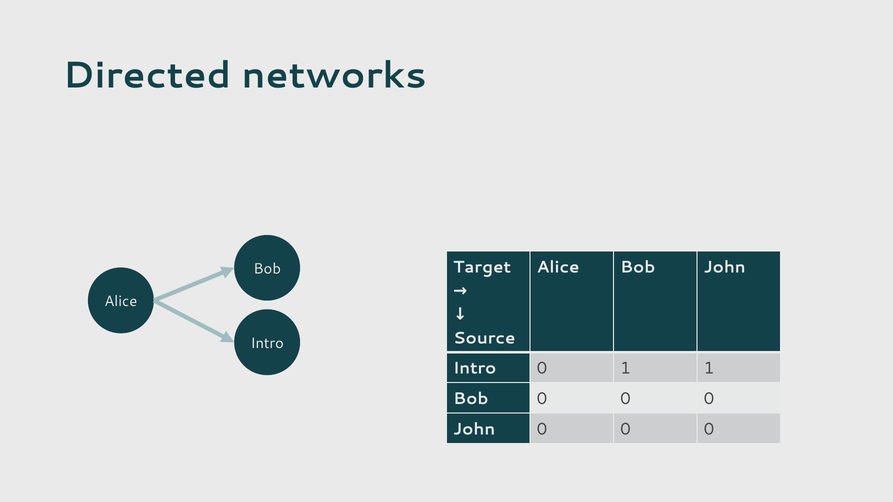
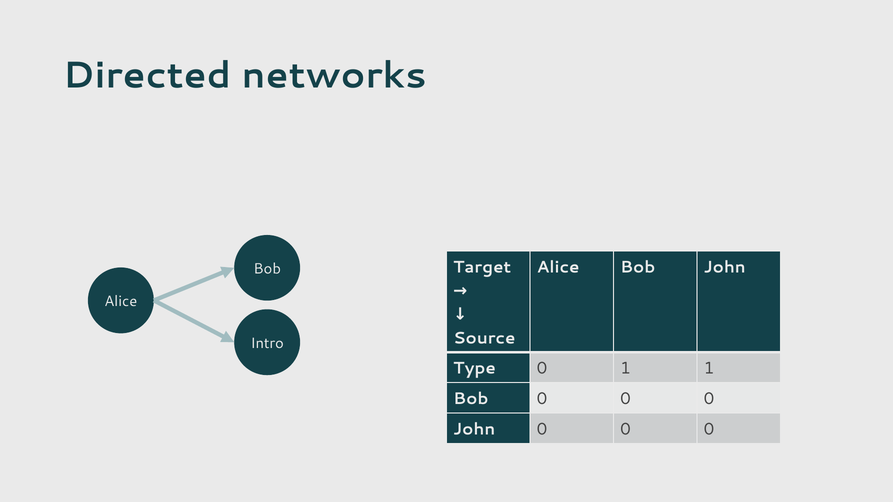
Intro at (475, 369): Intro -> Type
